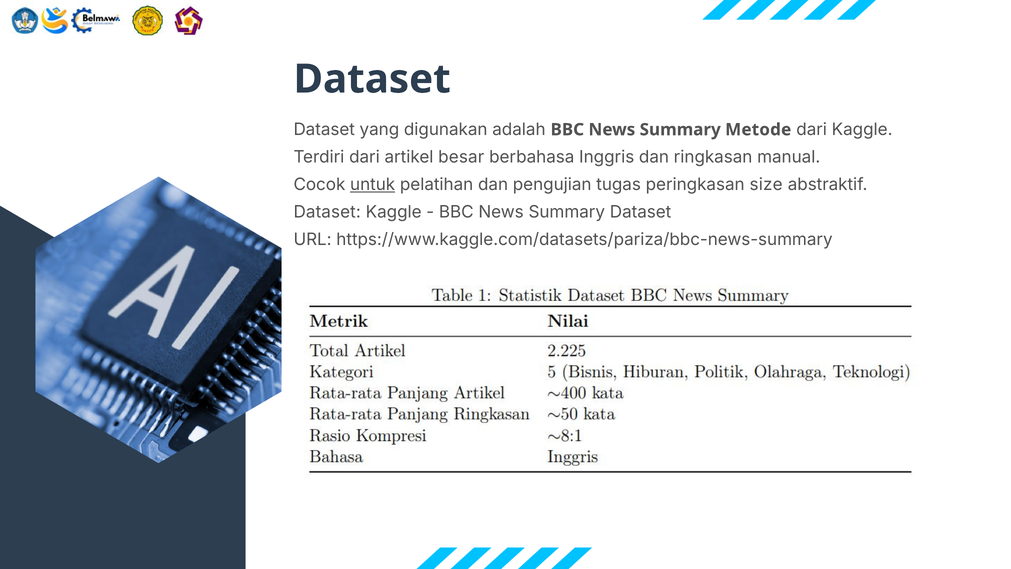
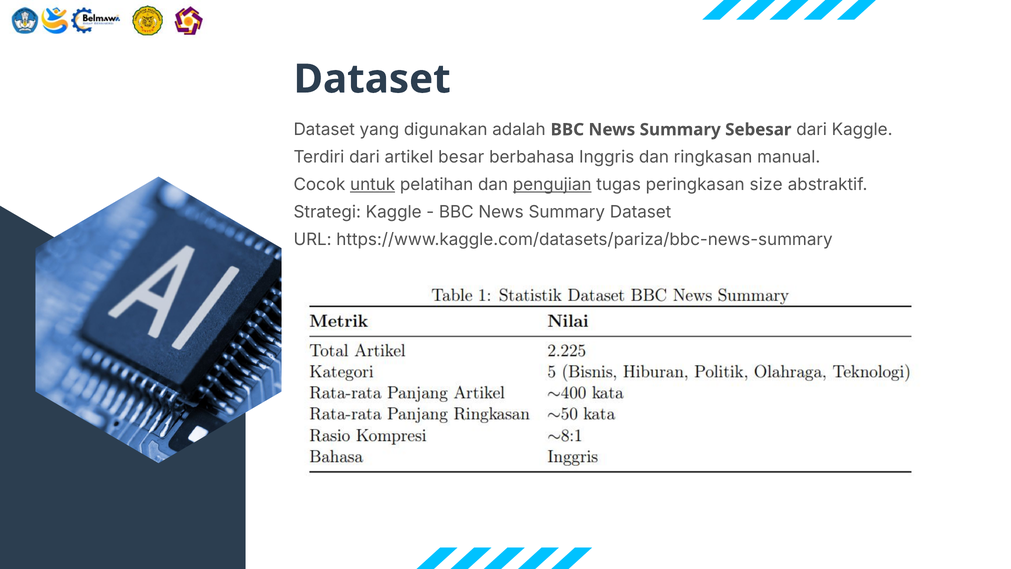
Metode: Metode -> Sebesar
pengujian underline: none -> present
Dataset at (327, 212): Dataset -> Strategi
